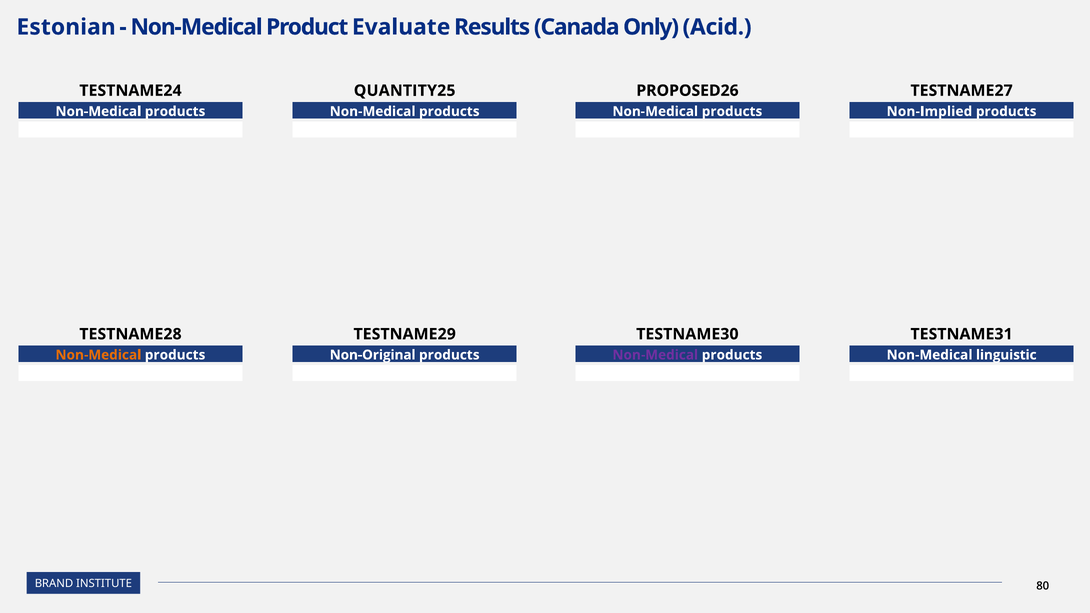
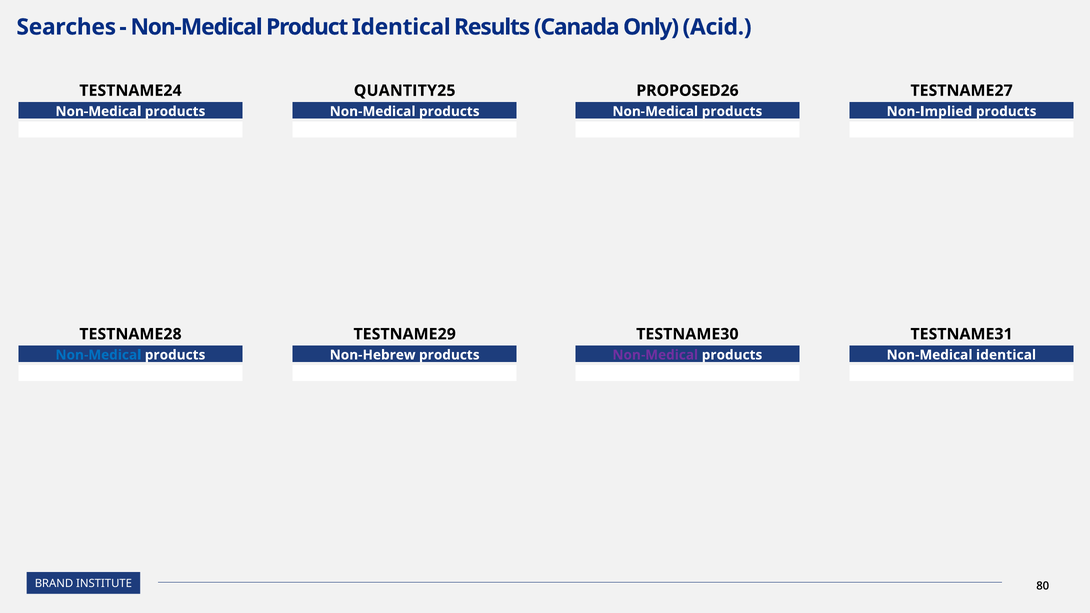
Estonian: Estonian -> Searches
Product Evaluate: Evaluate -> Identical
Non-Medical at (98, 355) colour: orange -> blue
Non-Original: Non-Original -> Non-Hebrew
Non-Medical linguistic: linguistic -> identical
